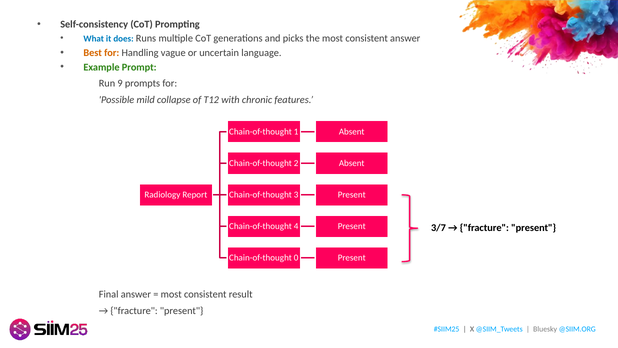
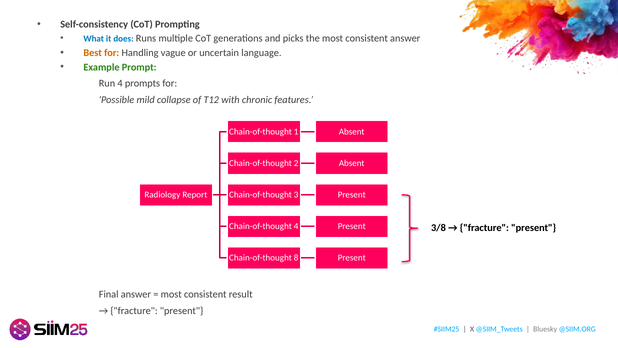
Run 9: 9 -> 4
3/7: 3/7 -> 3/8
0: 0 -> 8
